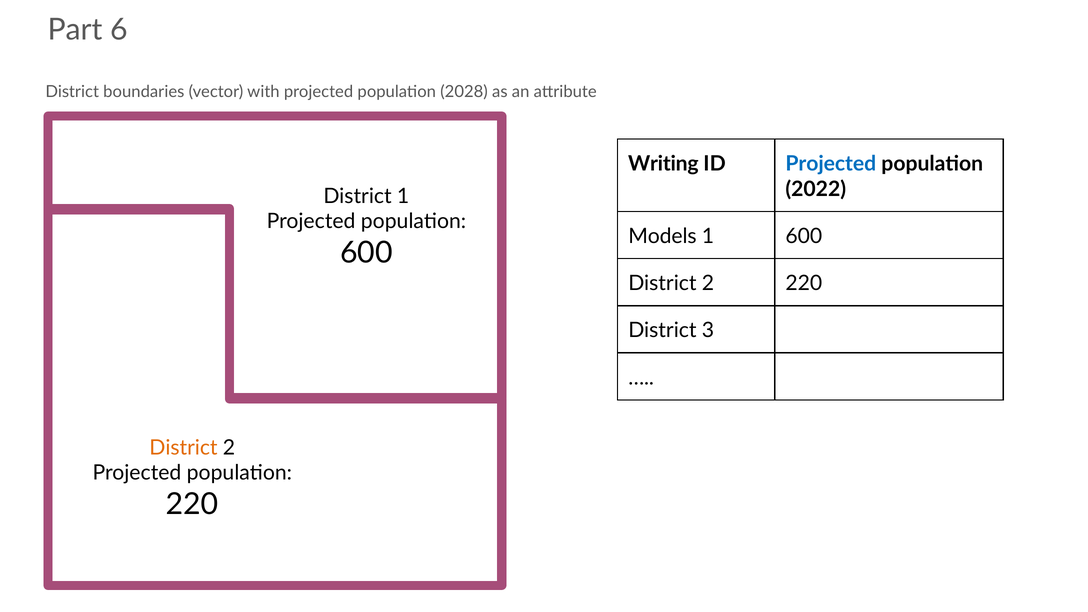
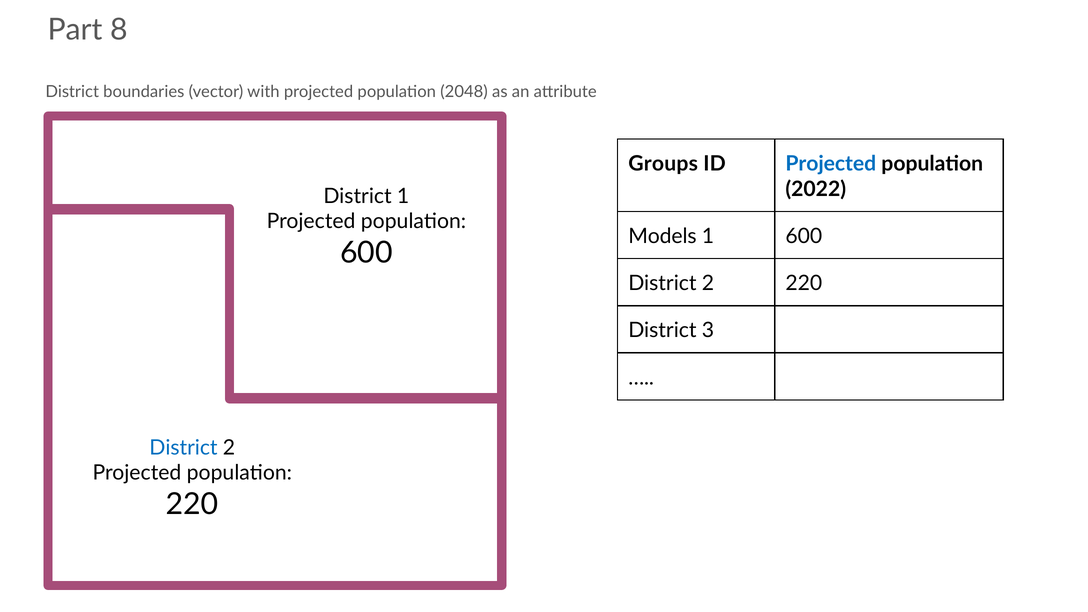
6: 6 -> 8
2028: 2028 -> 2048
Writing: Writing -> Groups
District at (183, 448) colour: orange -> blue
